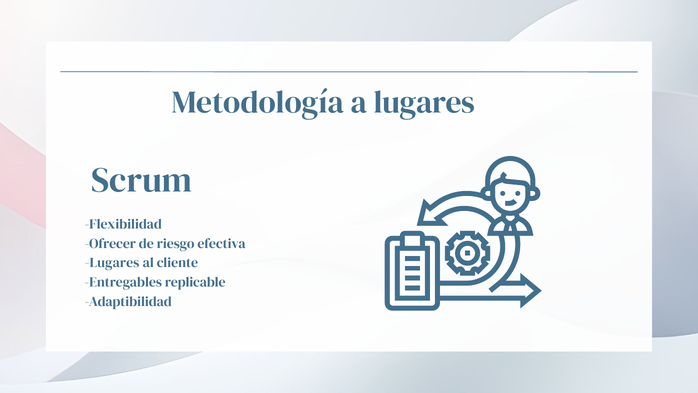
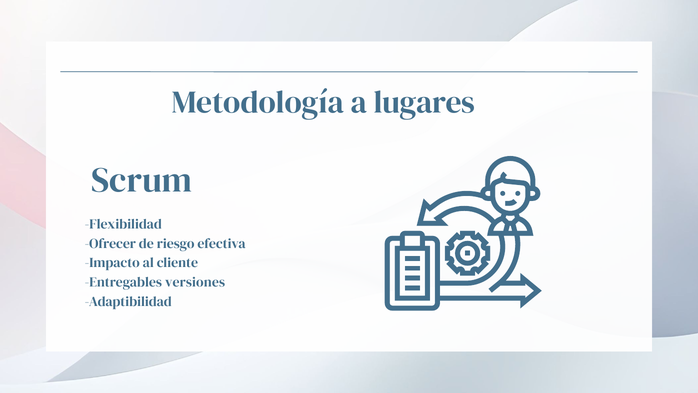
Lugares at (112, 263): Lugares -> Impacto
replicable: replicable -> versiones
